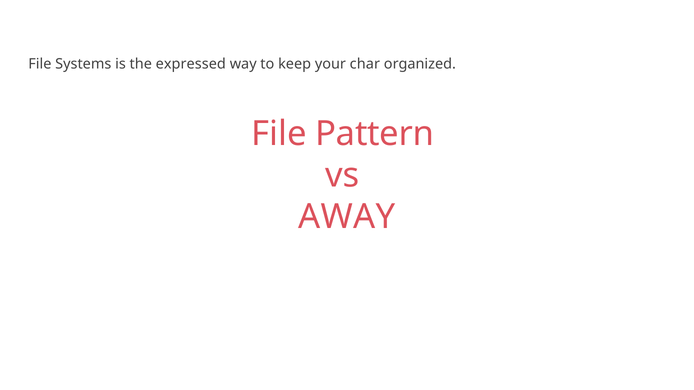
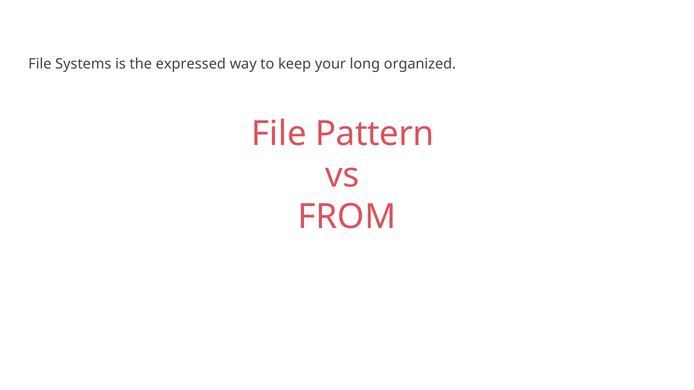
char: char -> long
AWAY: AWAY -> FROM
